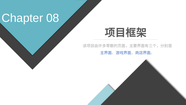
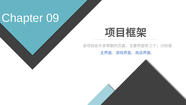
08: 08 -> 09
